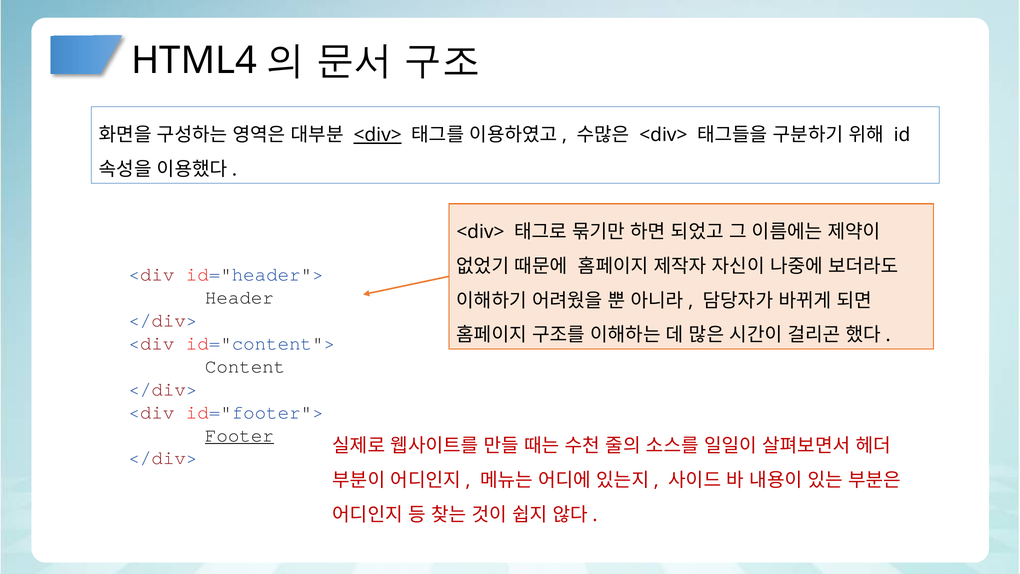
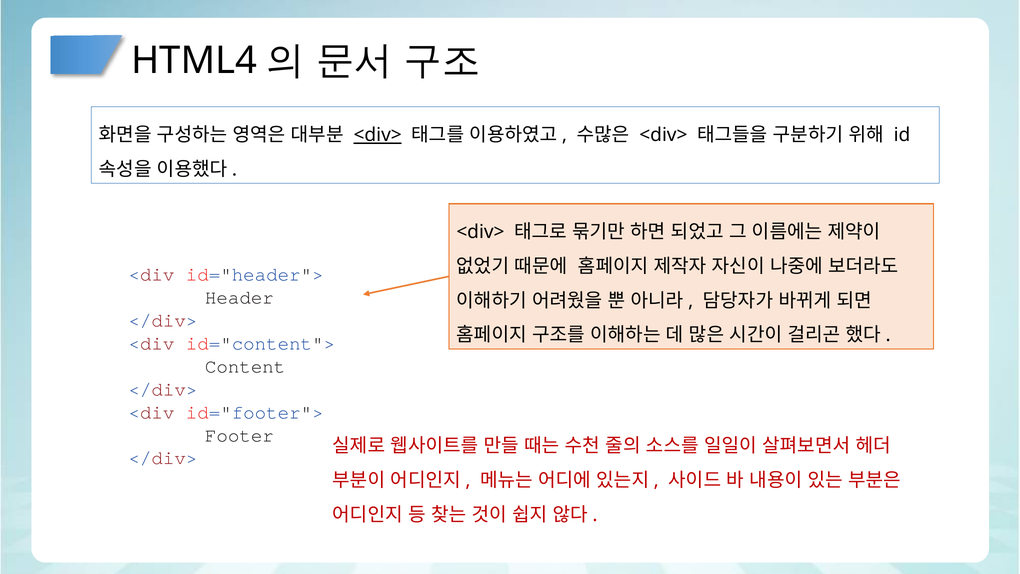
Footer underline: present -> none
